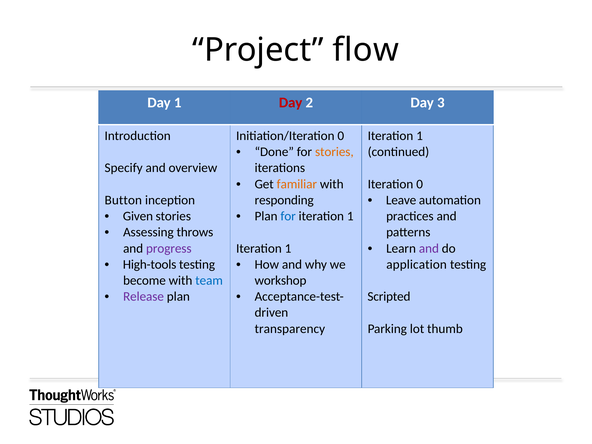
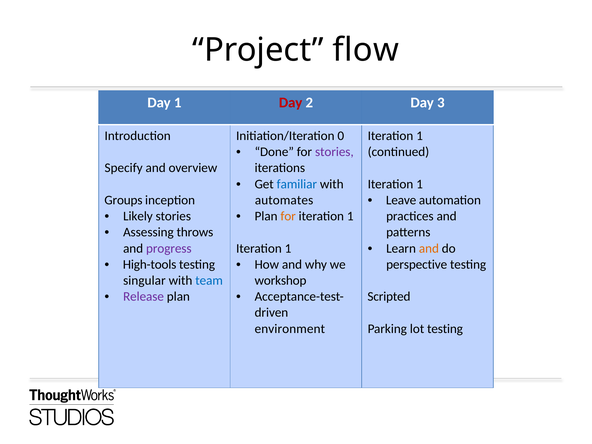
stories at (334, 152) colour: orange -> purple
familiar colour: orange -> blue
0 at (420, 184): 0 -> 1
Button: Button -> Groups
responding: responding -> automates
Given: Given -> Likely
for at (288, 216) colour: blue -> orange
and at (429, 248) colour: purple -> orange
application: application -> perspective
become: become -> singular
transparency: transparency -> environment
lot thumb: thumb -> testing
